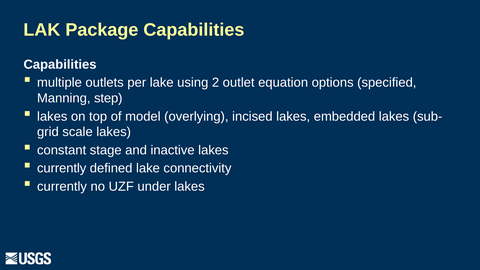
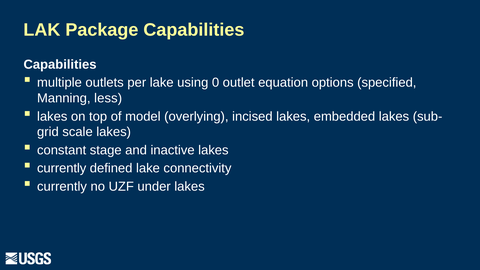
2: 2 -> 0
step: step -> less
